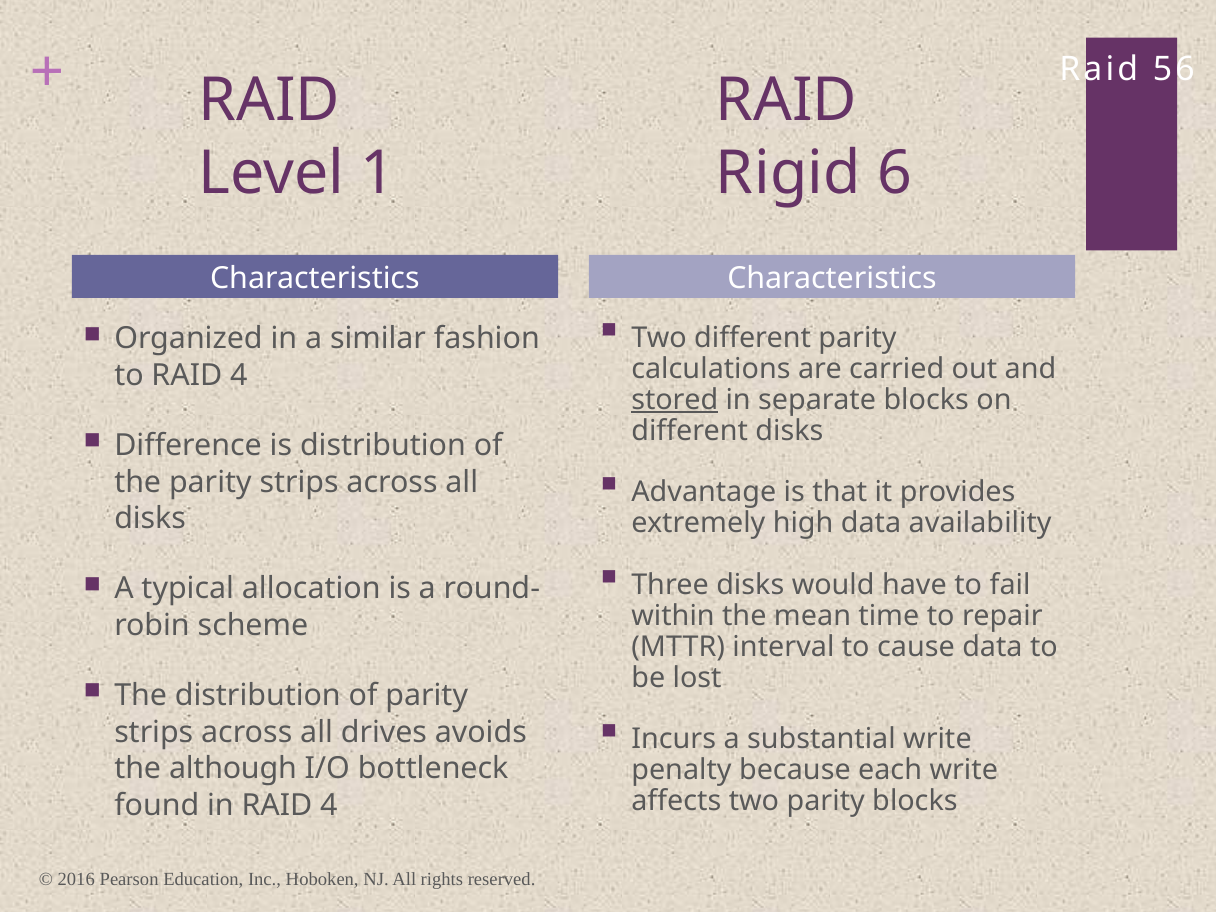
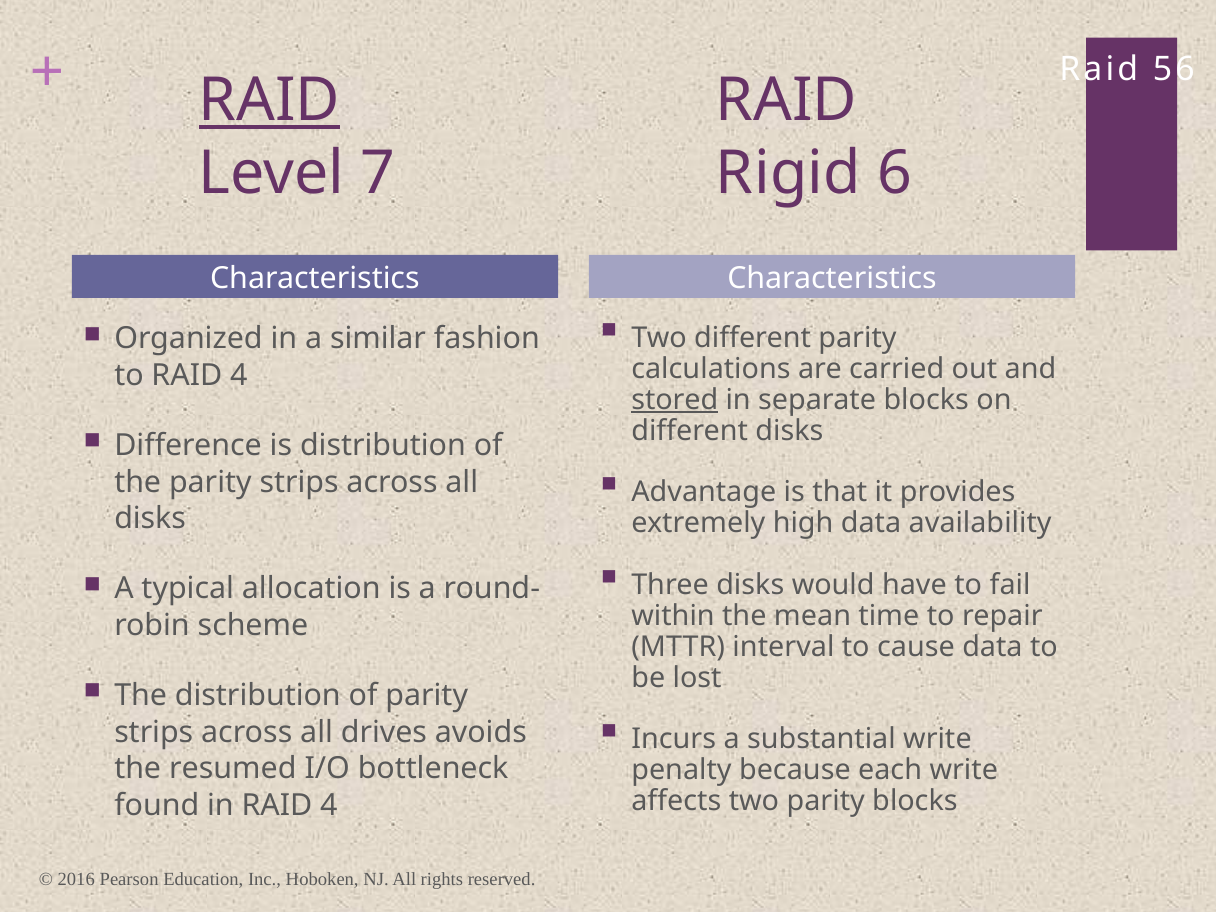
RAID at (270, 101) underline: none -> present
1: 1 -> 7
although: although -> resumed
